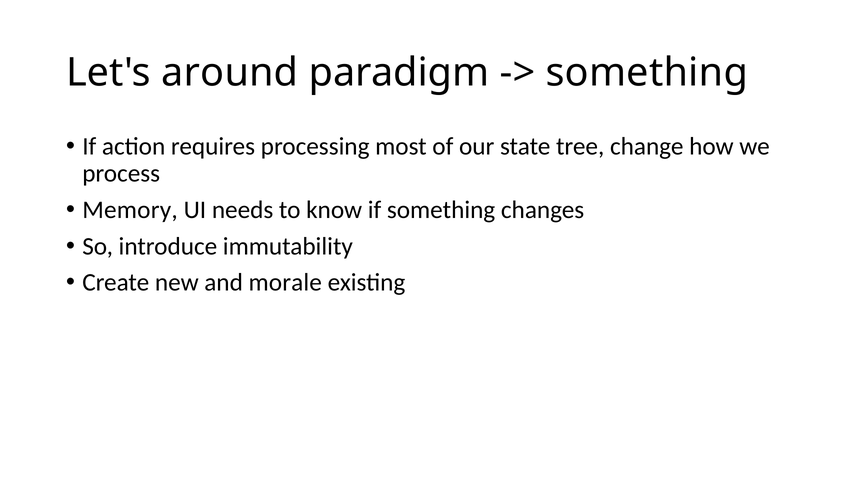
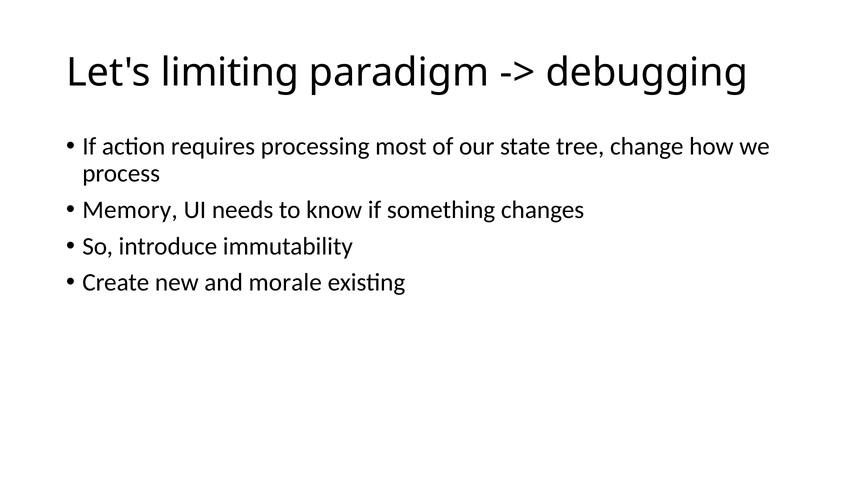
around: around -> limiting
something at (647, 73): something -> debugging
